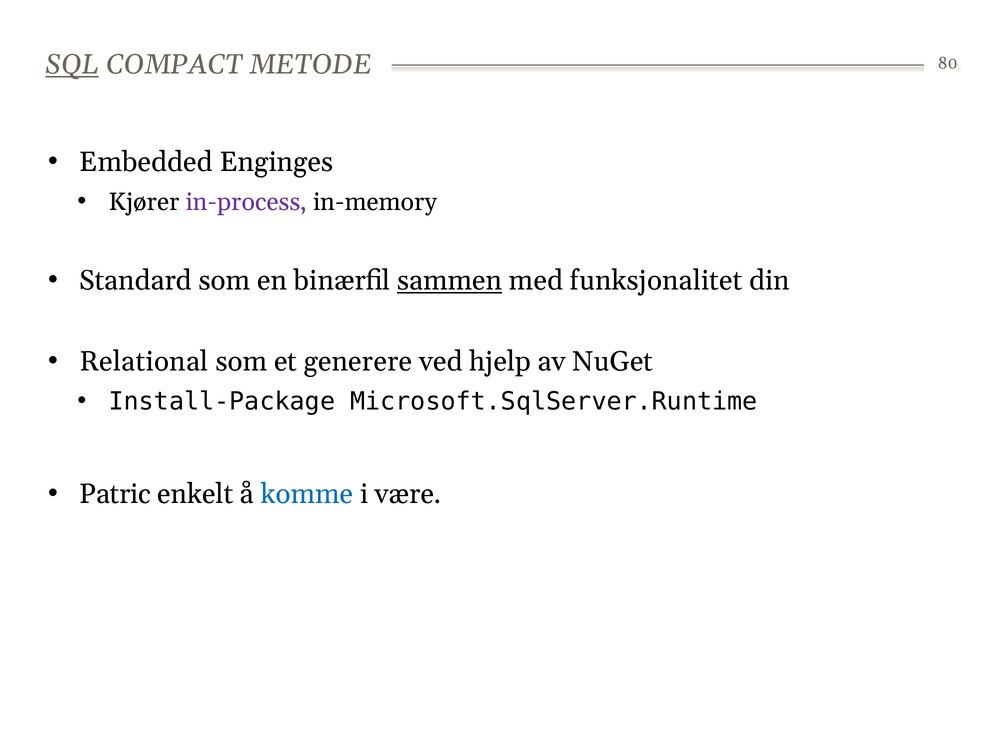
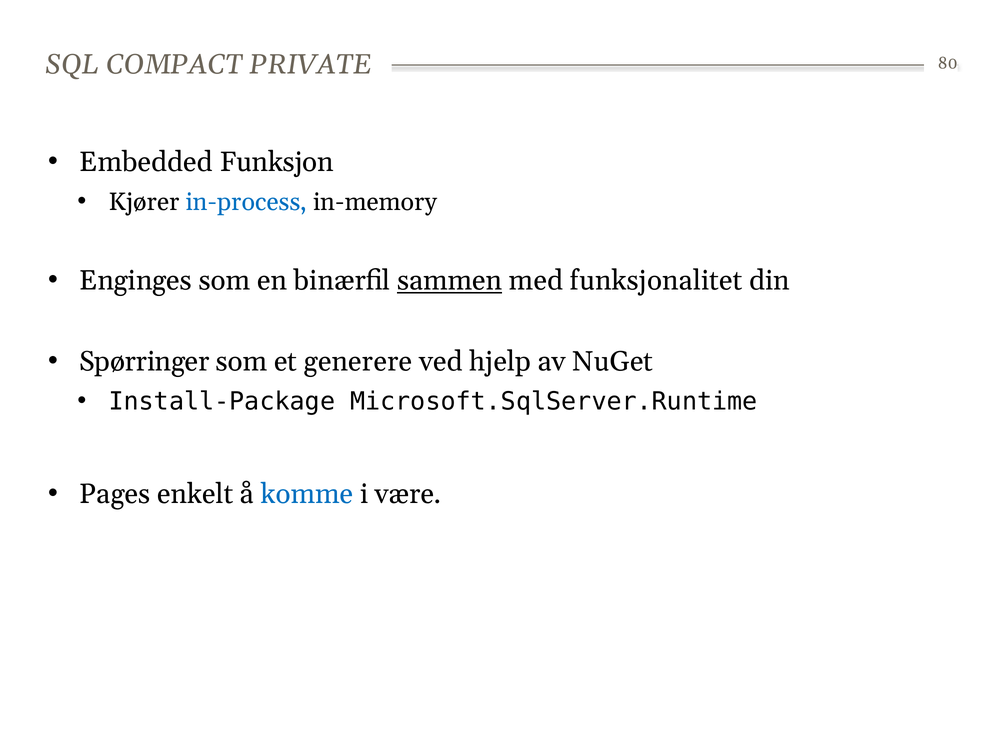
SQL underline: present -> none
METODE: METODE -> PRIVATE
Enginges: Enginges -> Funksjon
in-process colour: purple -> blue
Standard: Standard -> Enginges
Relational: Relational -> Spørringer
Patric: Patric -> Pages
